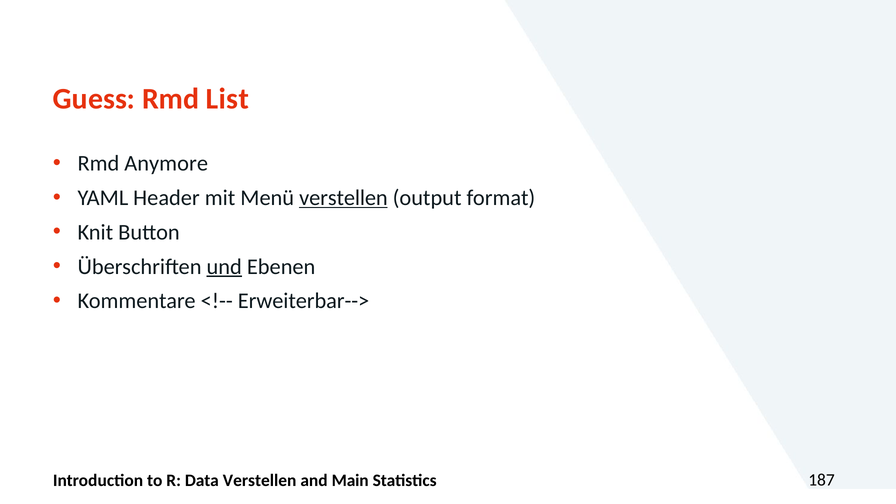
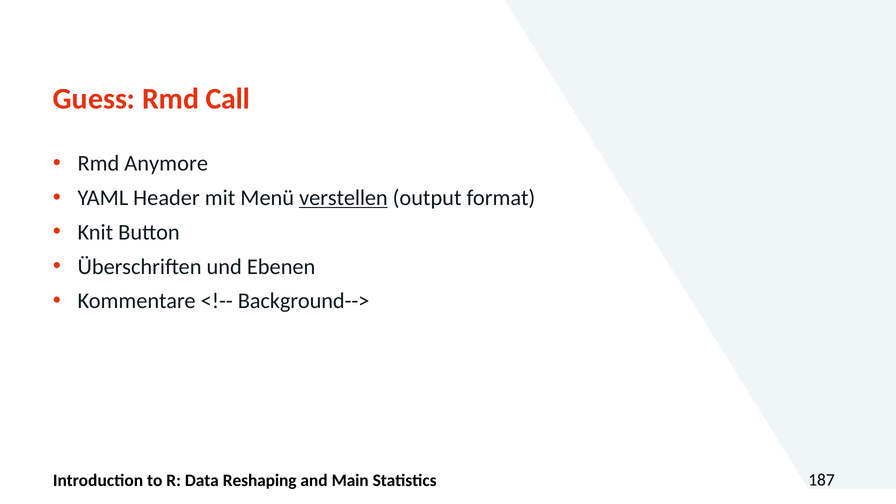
List: List -> Call
und underline: present -> none
Erweiterbar-->: Erweiterbar--> -> Background-->
Data Verstellen: Verstellen -> Reshaping
